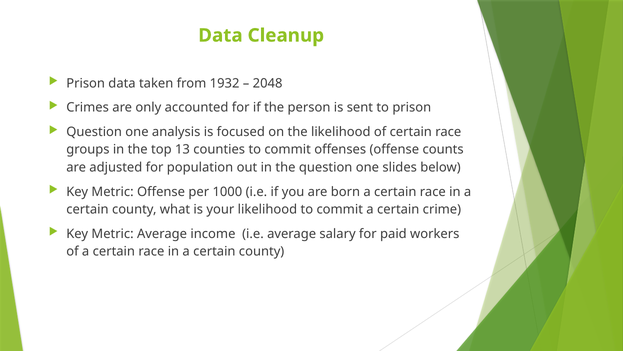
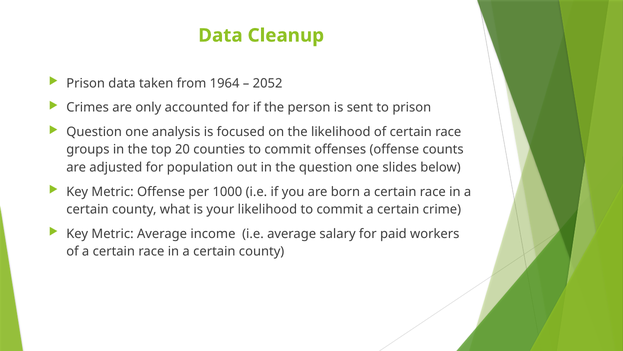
1932: 1932 -> 1964
2048: 2048 -> 2052
13: 13 -> 20
